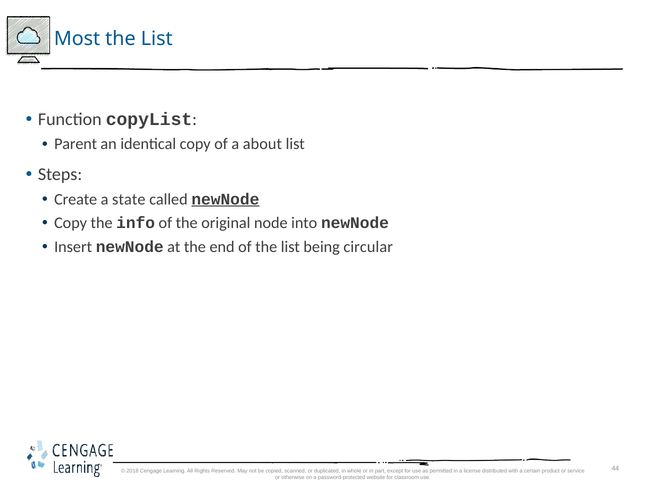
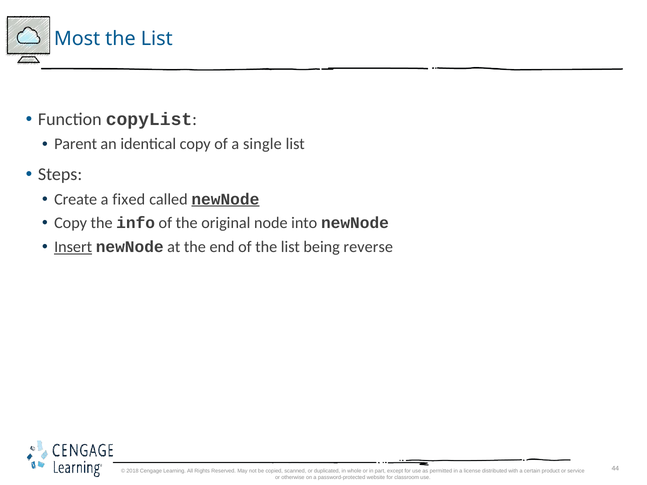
about: about -> single
state: state -> fixed
Insert underline: none -> present
circular: circular -> reverse
